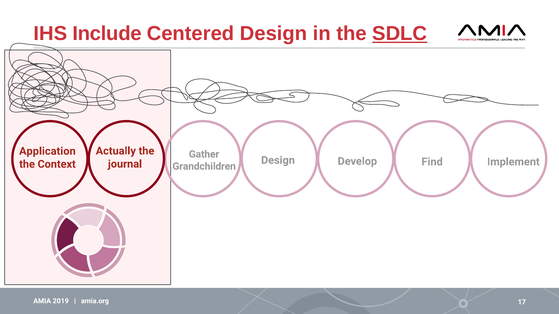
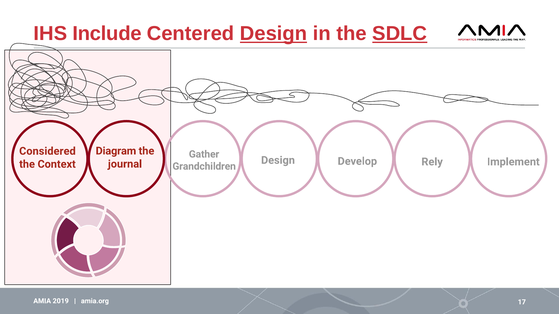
Design at (273, 34) underline: none -> present
Actually: Actually -> Diagram
Application: Application -> Considered
Find: Find -> Rely
